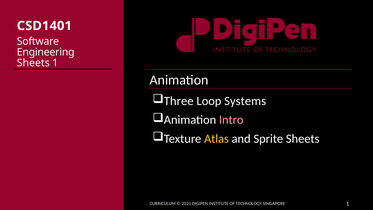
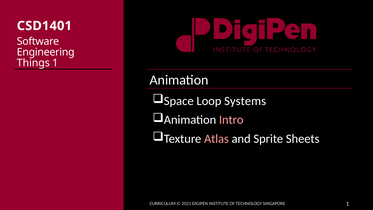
Sheets at (33, 63): Sheets -> Things
Three: Three -> Space
Atlas colour: yellow -> pink
